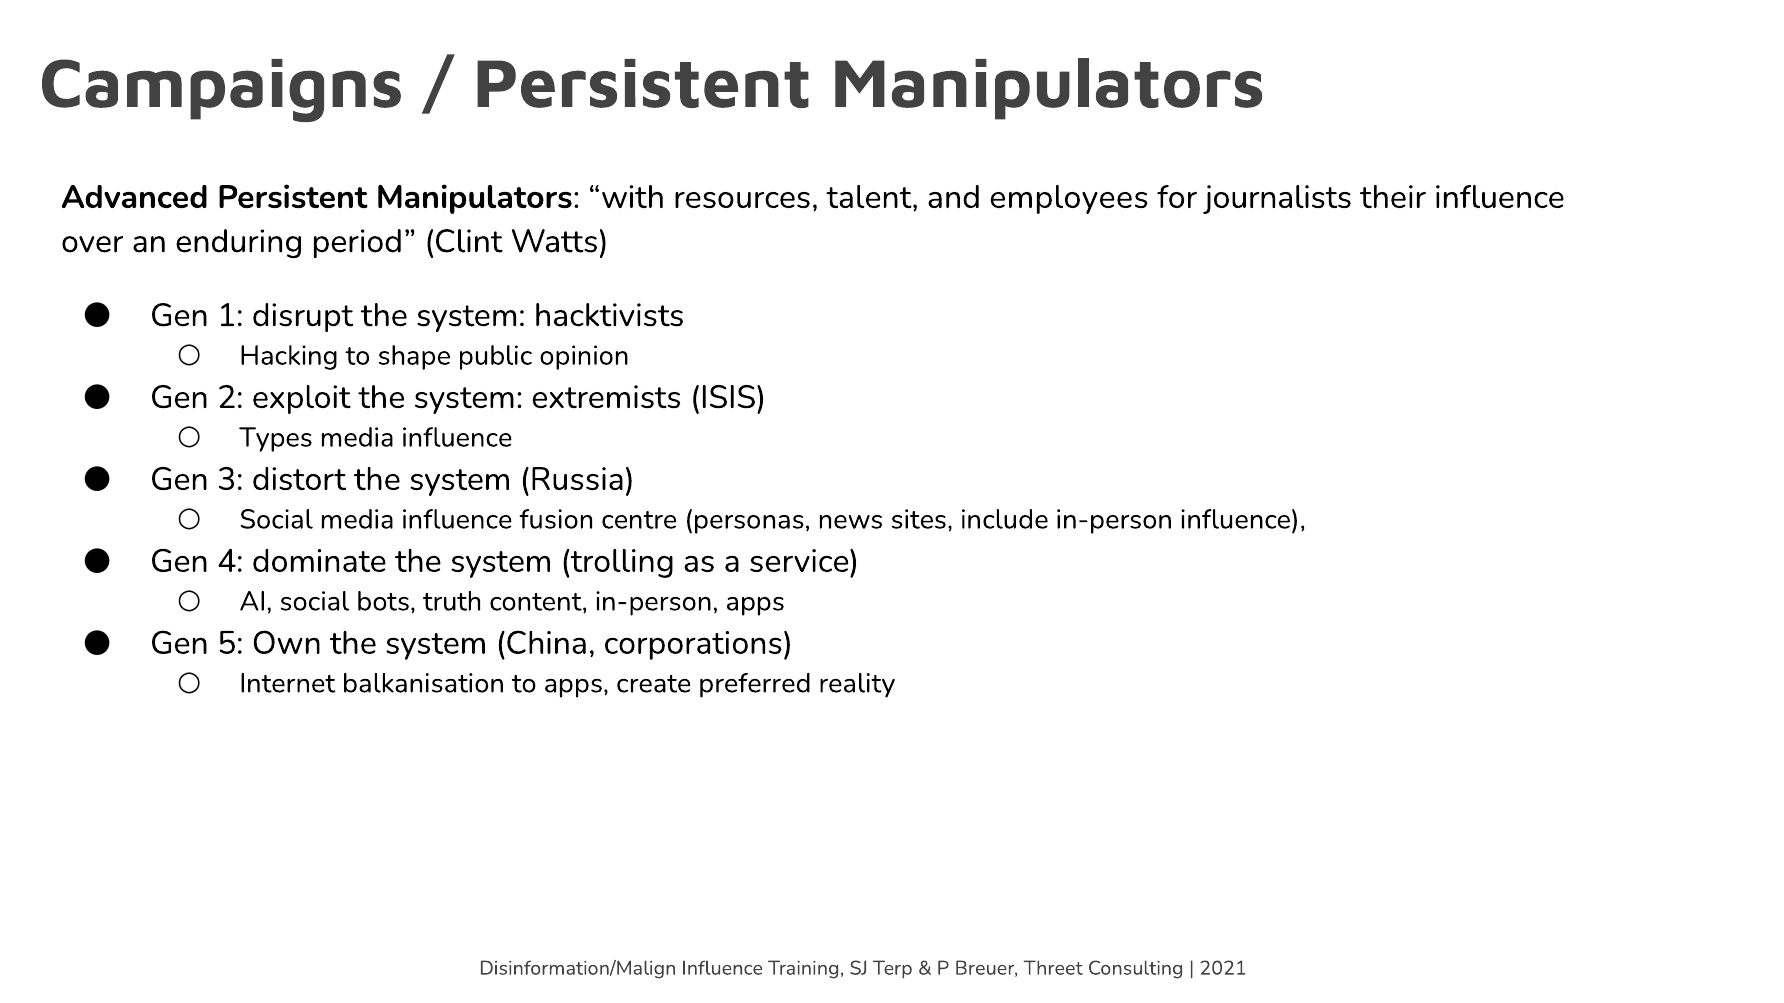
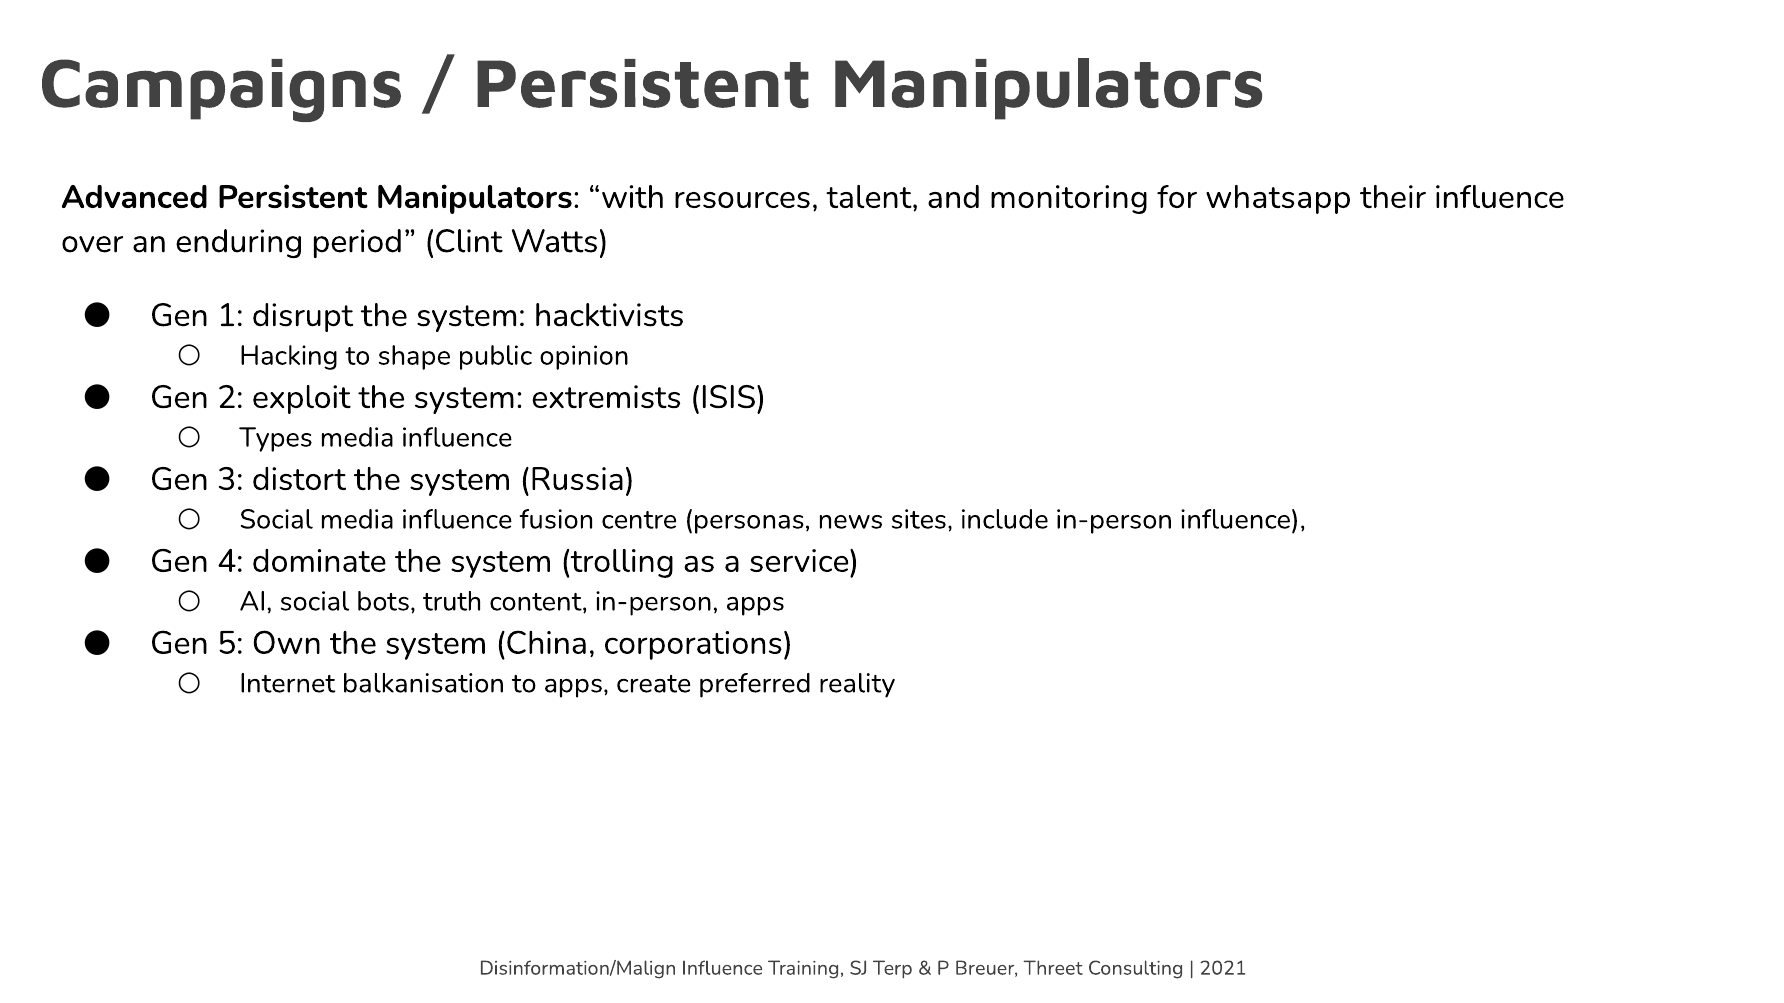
employees: employees -> monitoring
journalists: journalists -> whatsapp
